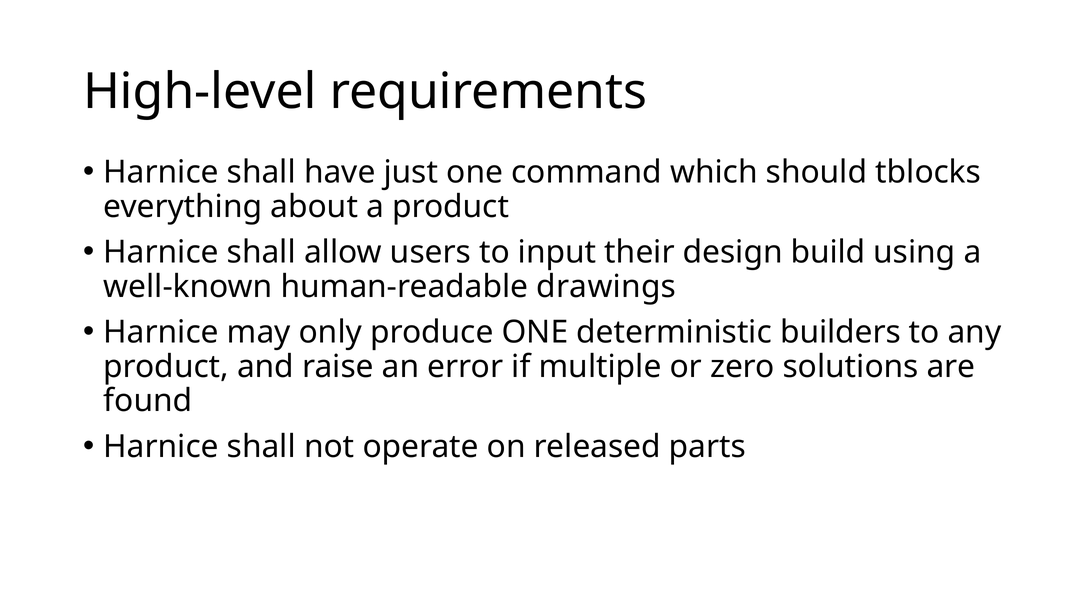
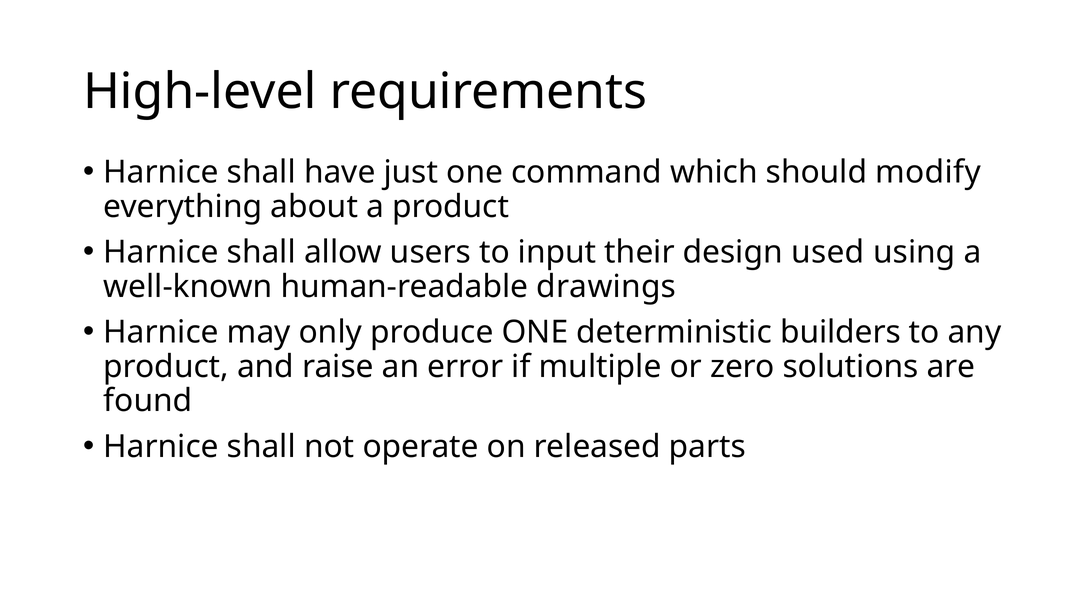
tblocks: tblocks -> modify
build: build -> used
